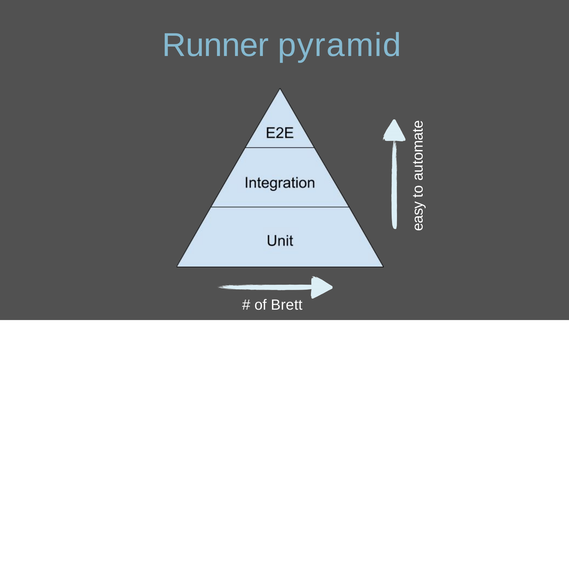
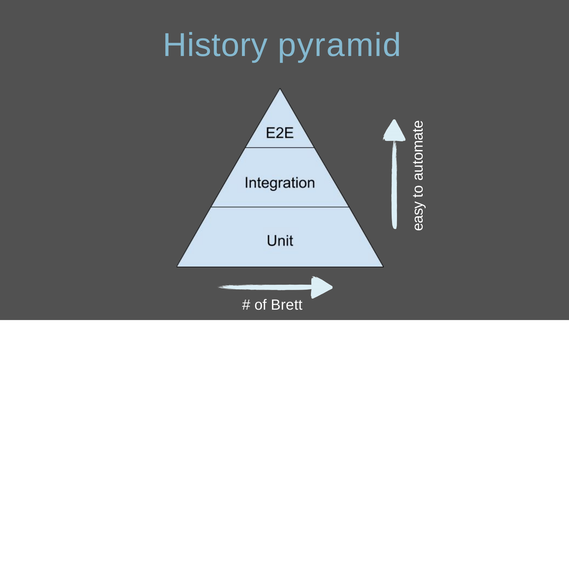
Runner: Runner -> History
